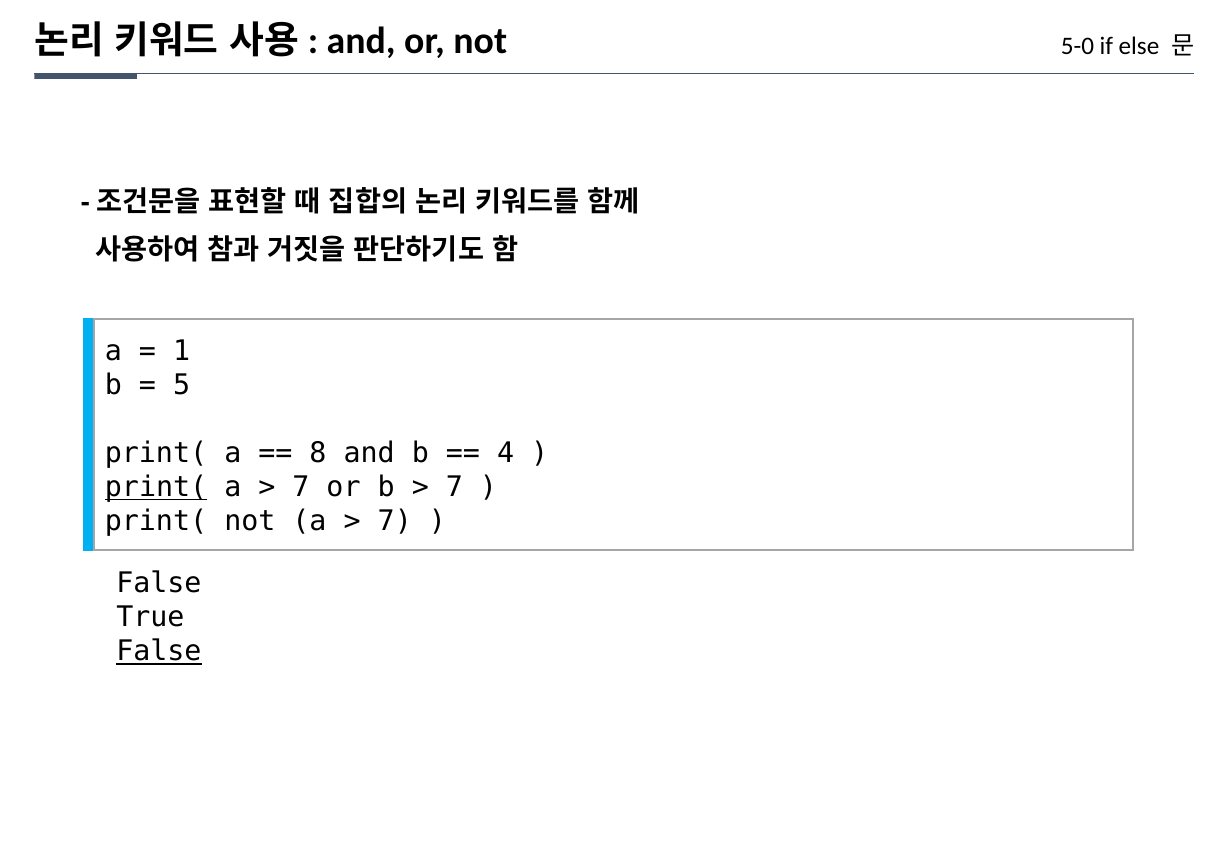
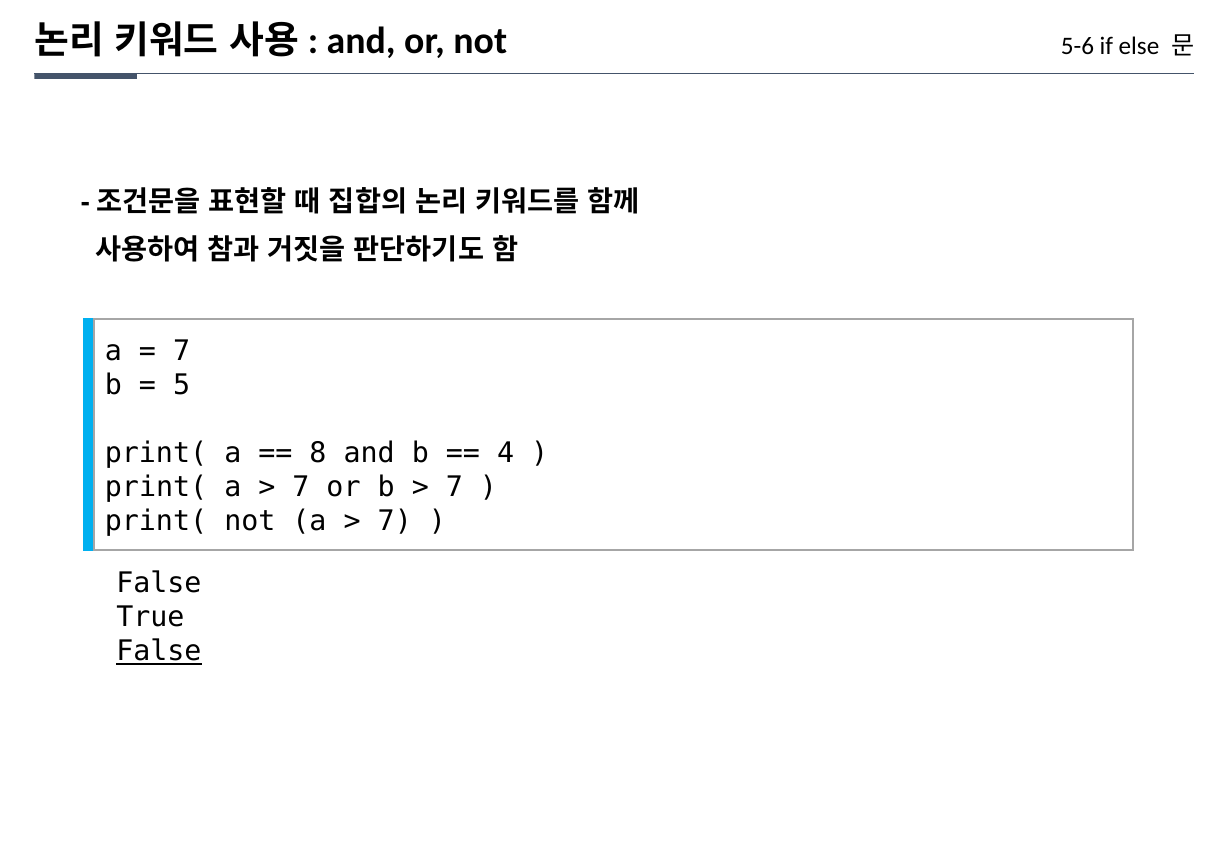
5-0: 5-0 -> 5-6
1 at (182, 352): 1 -> 7
print( at (156, 488) underline: present -> none
